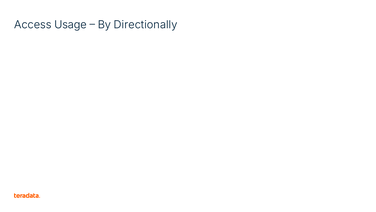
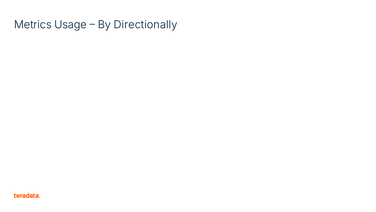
Access: Access -> Metrics
